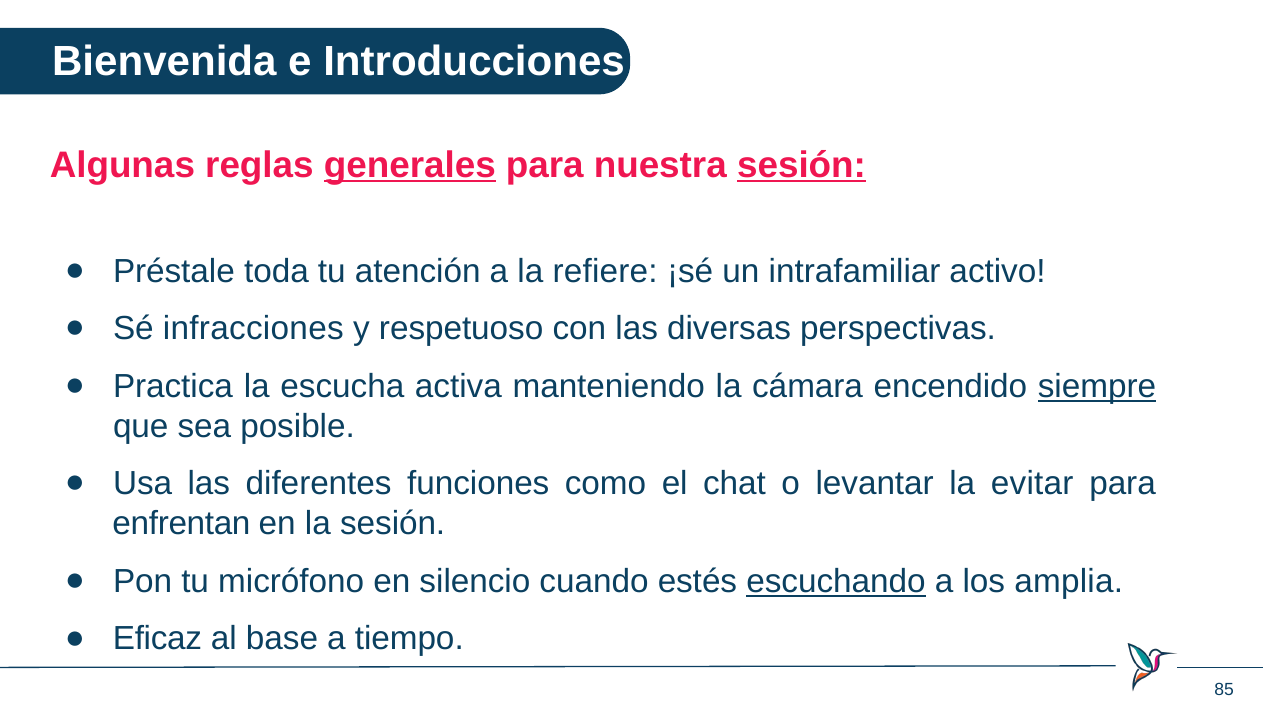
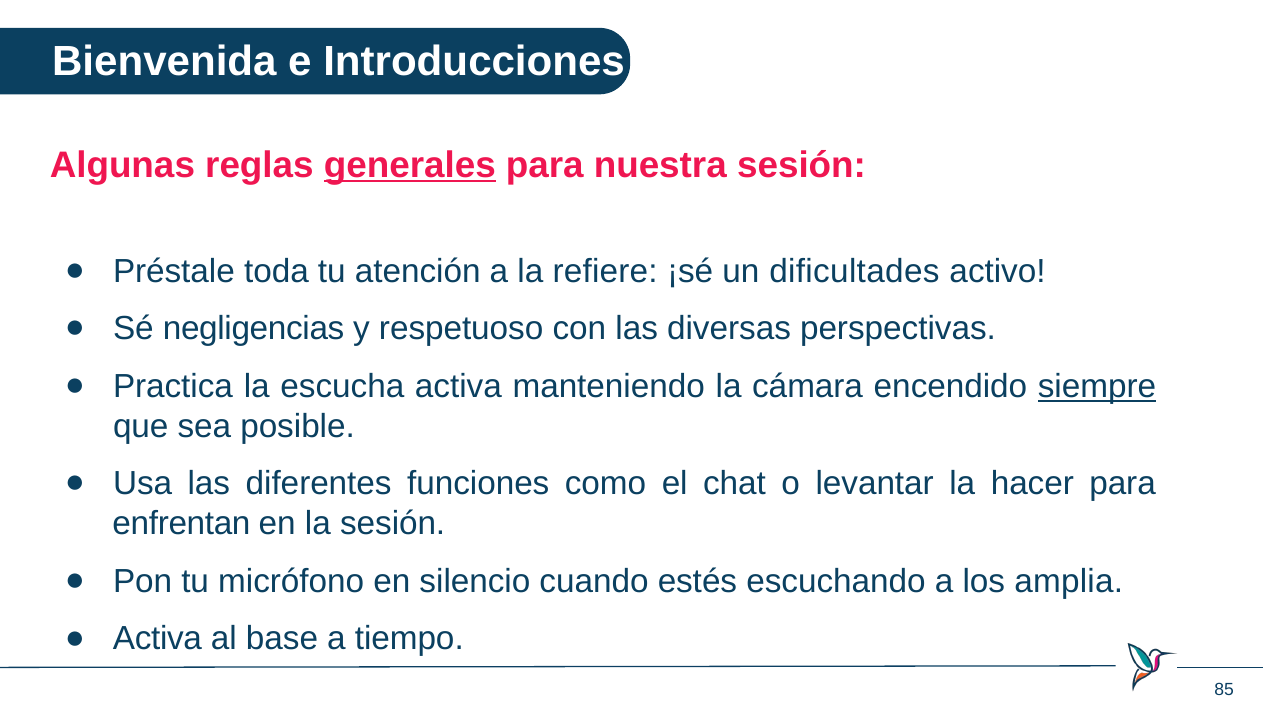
sesión at (802, 165) underline: present -> none
intrafamiliar: intrafamiliar -> dificultades
infracciones: infracciones -> negligencias
evitar: evitar -> hacer
escuchando underline: present -> none
Eficaz at (157, 639): Eficaz -> Activa
